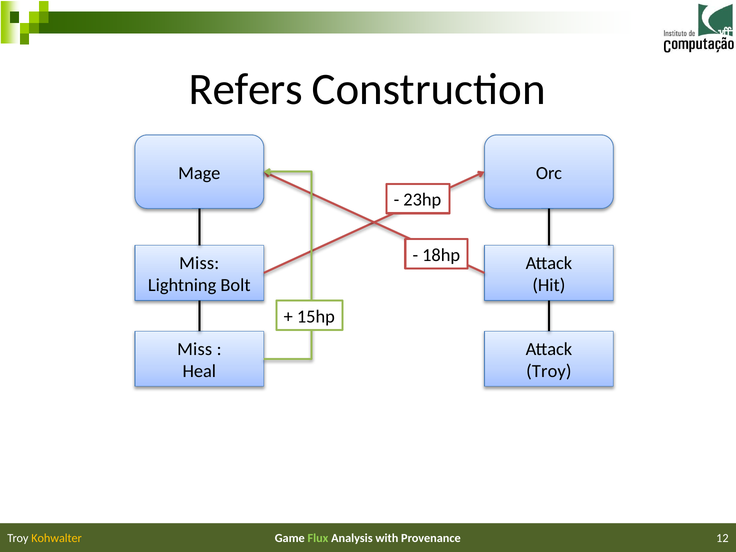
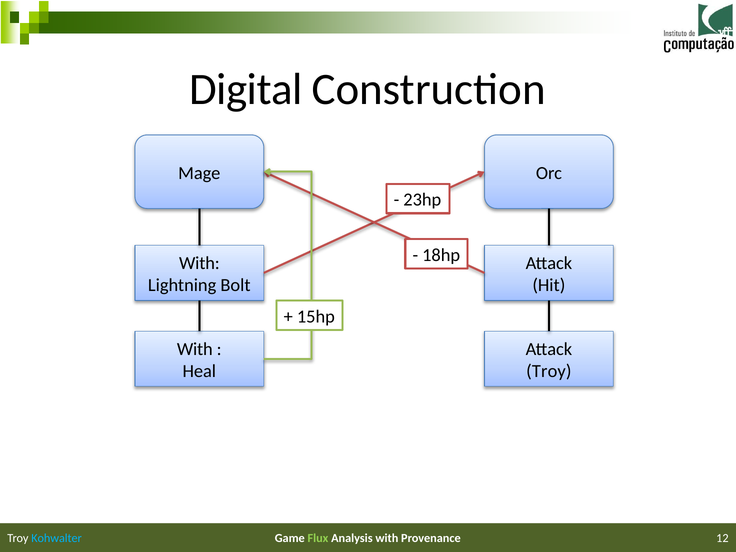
Refers: Refers -> Digital
Miss at (199, 263): Miss -> With
Miss at (195, 349): Miss -> With
Kohwalter colour: yellow -> light blue
